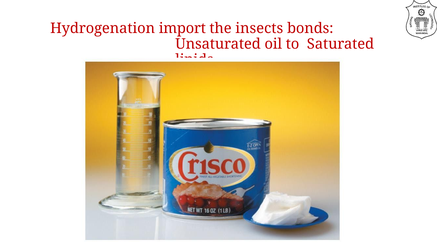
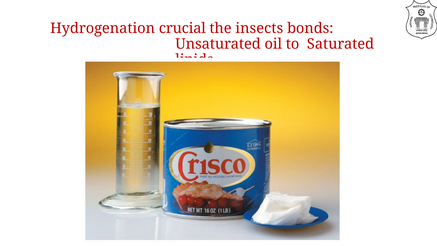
import: import -> crucial
